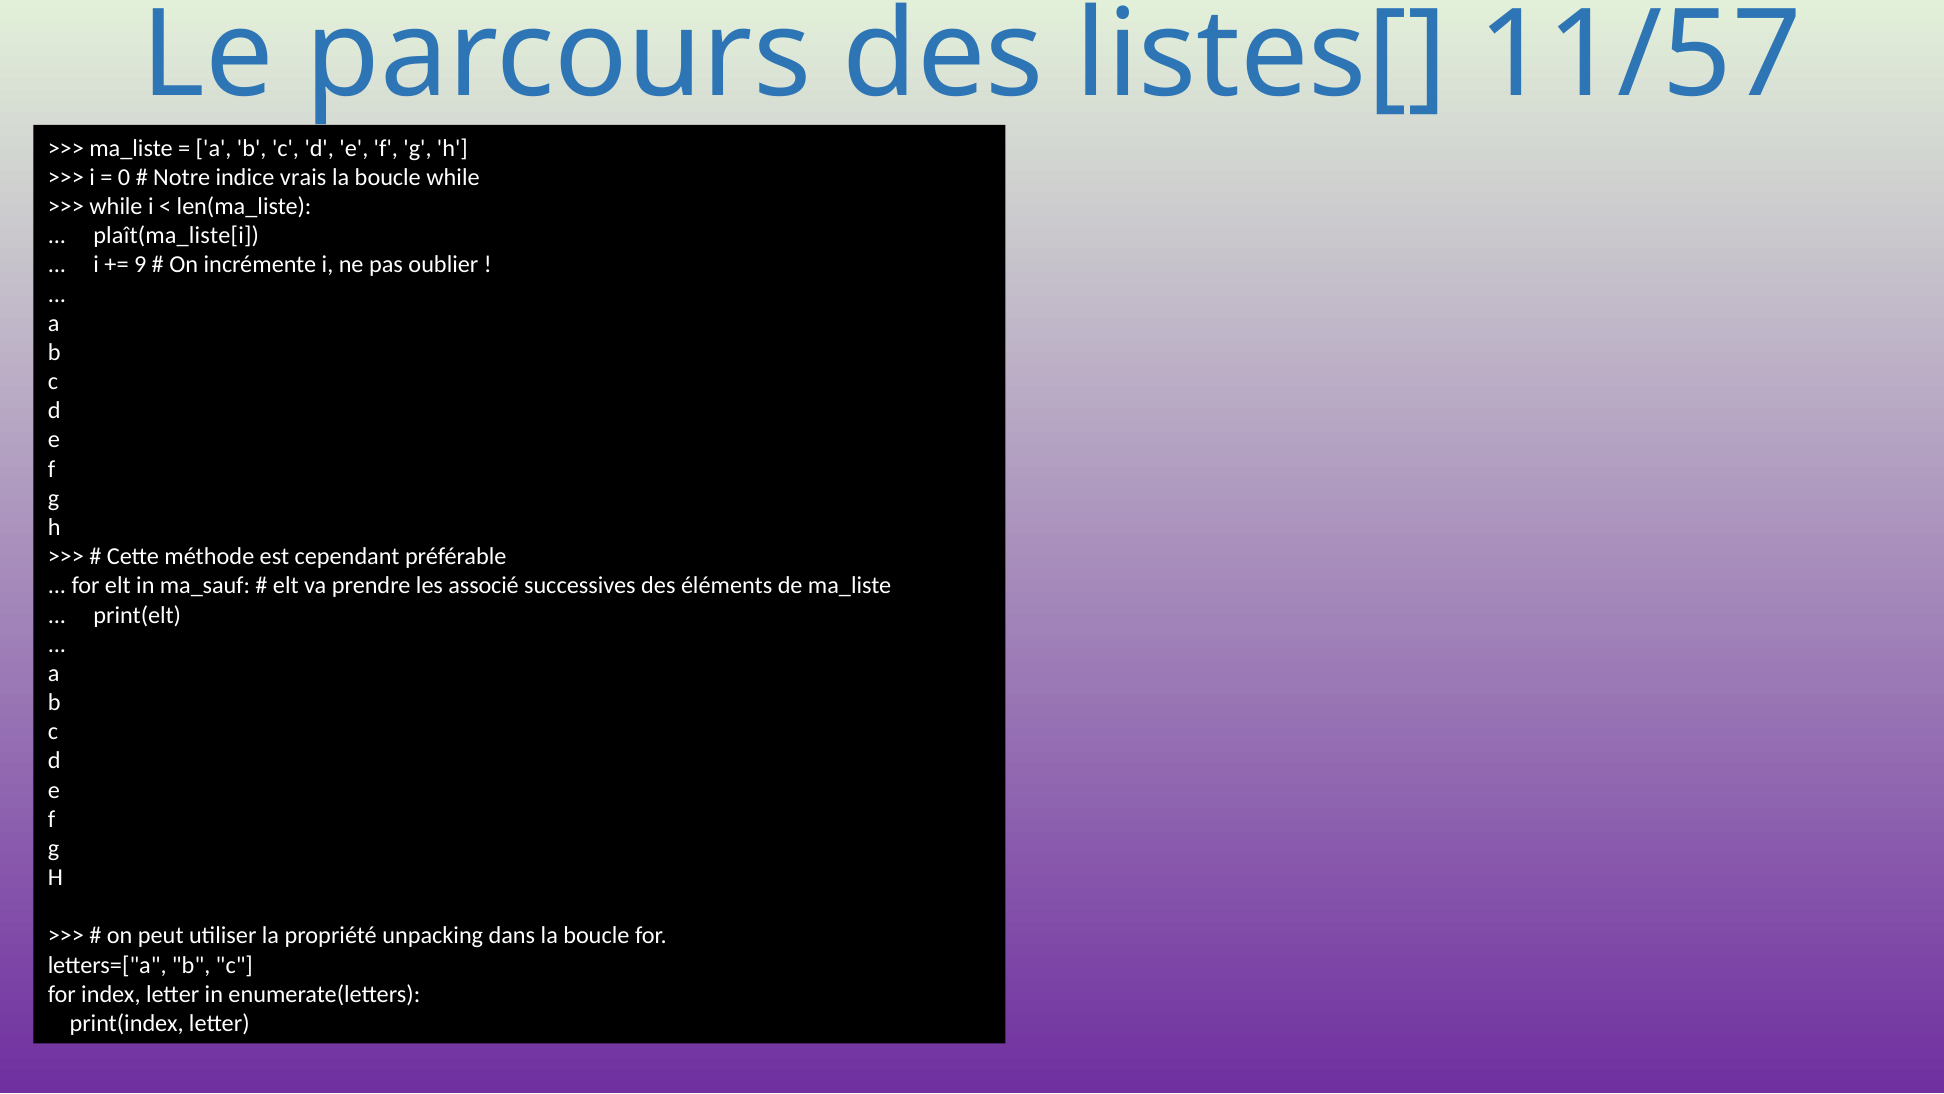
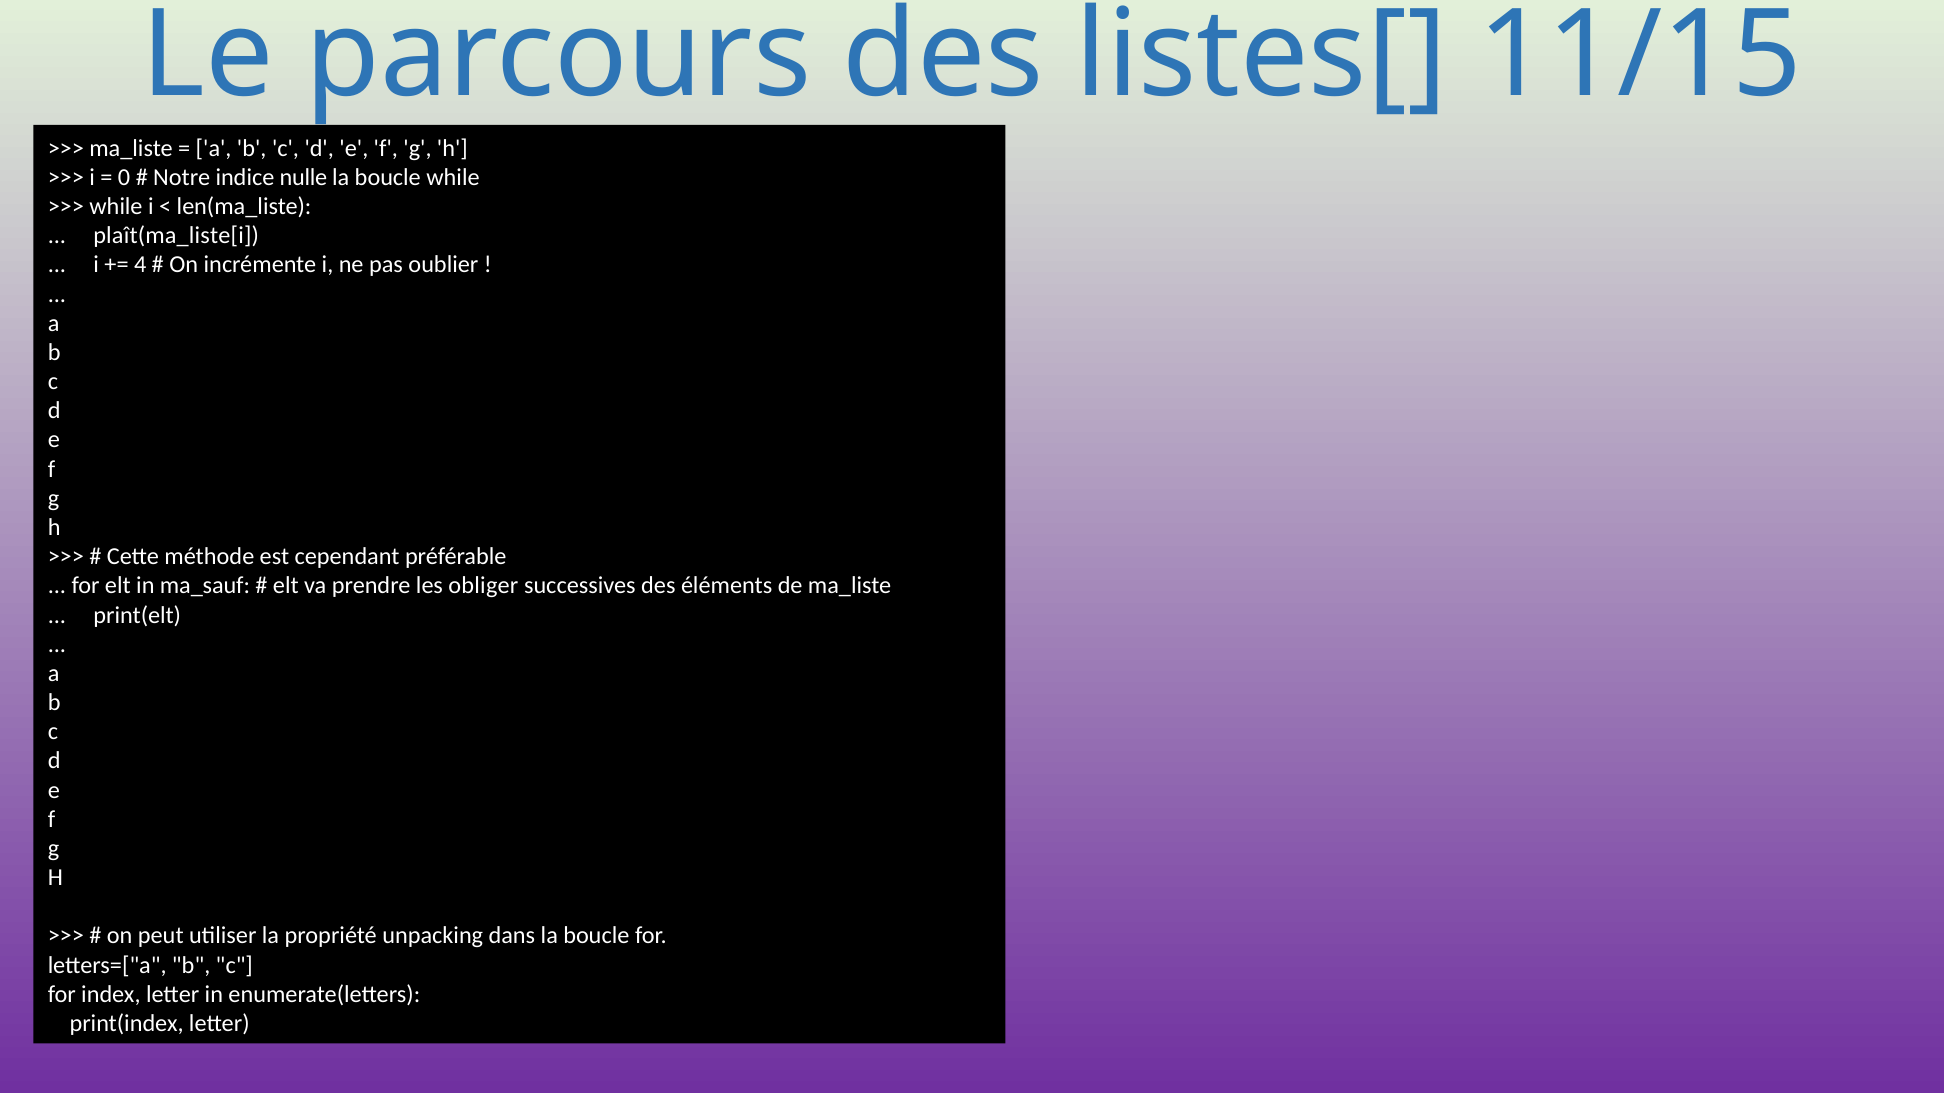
11/57: 11/57 -> 11/15
vrais: vrais -> nulle
9: 9 -> 4
associé: associé -> obliger
